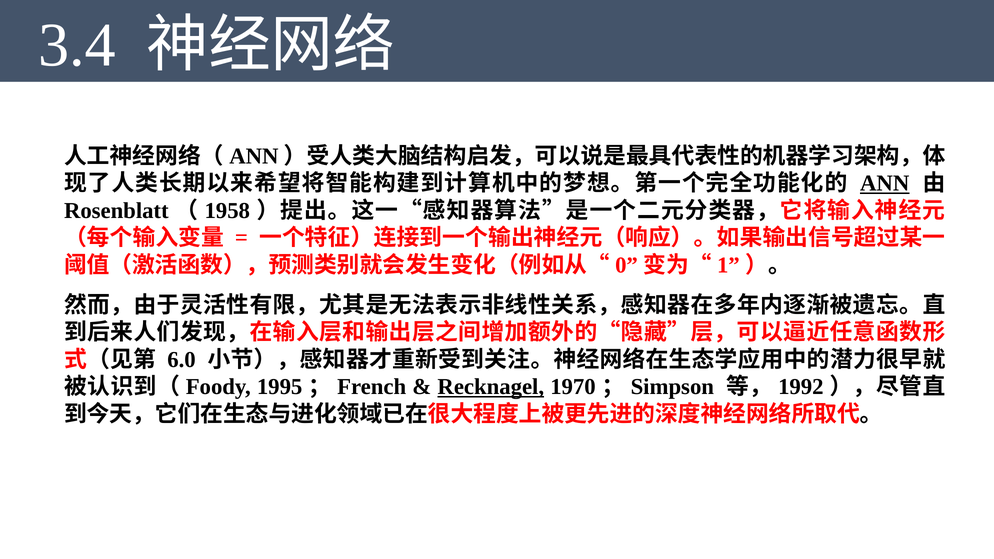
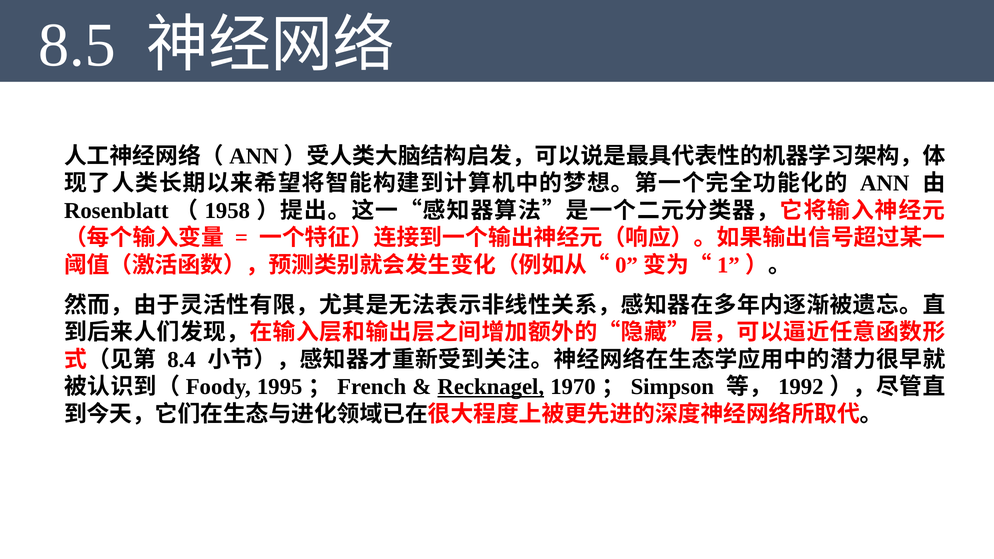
3.4: 3.4 -> 8.5
ANN underline: present -> none
6.0: 6.0 -> 8.4
